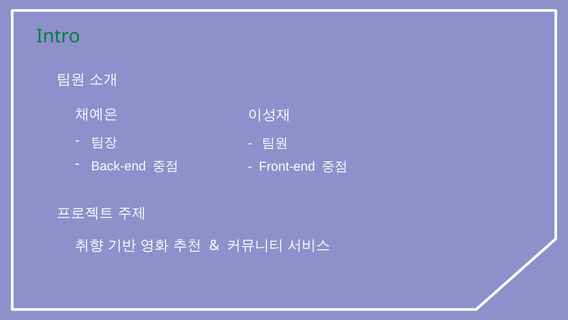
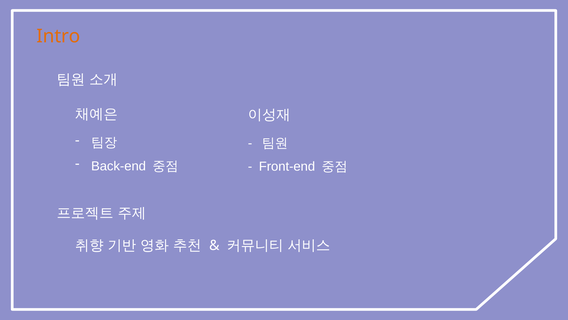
Intro colour: green -> orange
